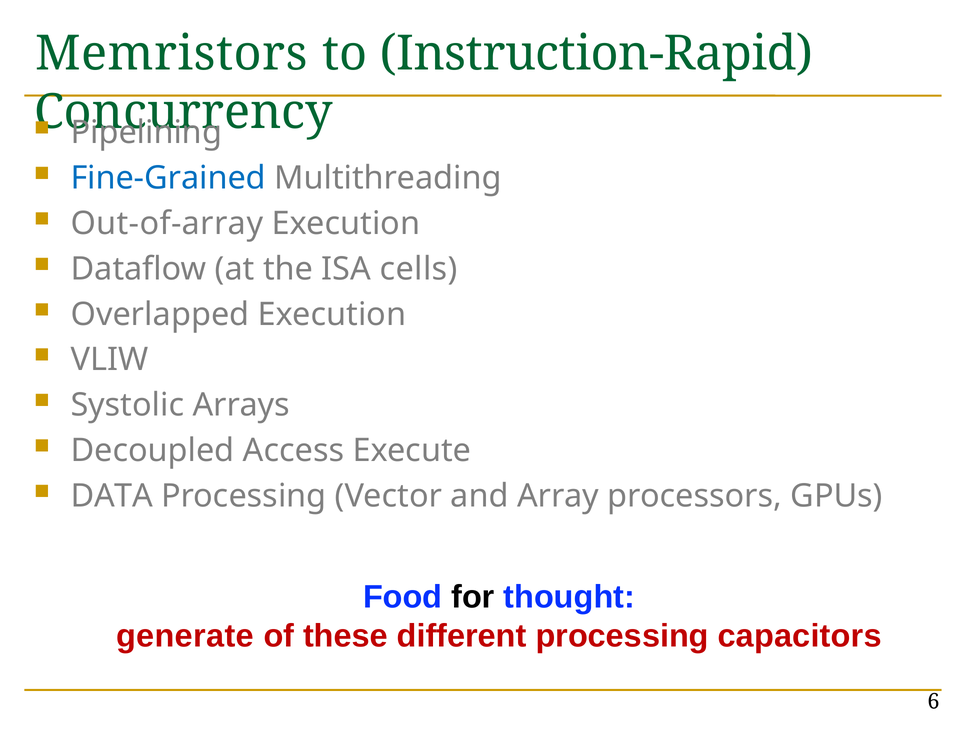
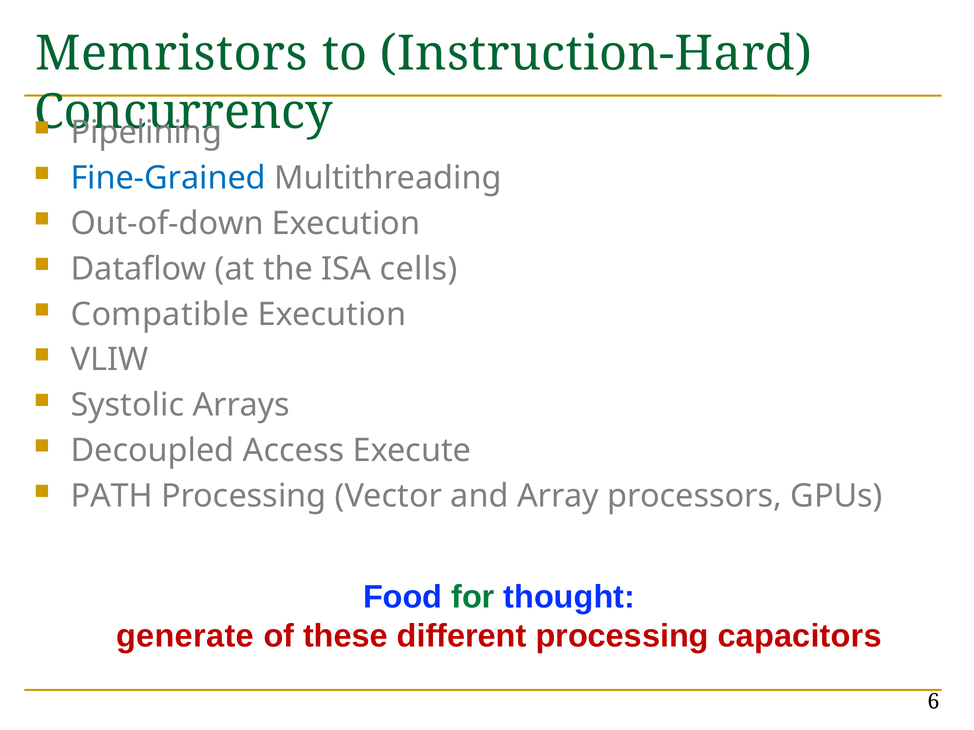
Instruction-Rapid: Instruction-Rapid -> Instruction-Hard
Out-of-array: Out-of-array -> Out-of-down
Overlapped: Overlapped -> Compatible
DATA: DATA -> PATH
for colour: black -> green
